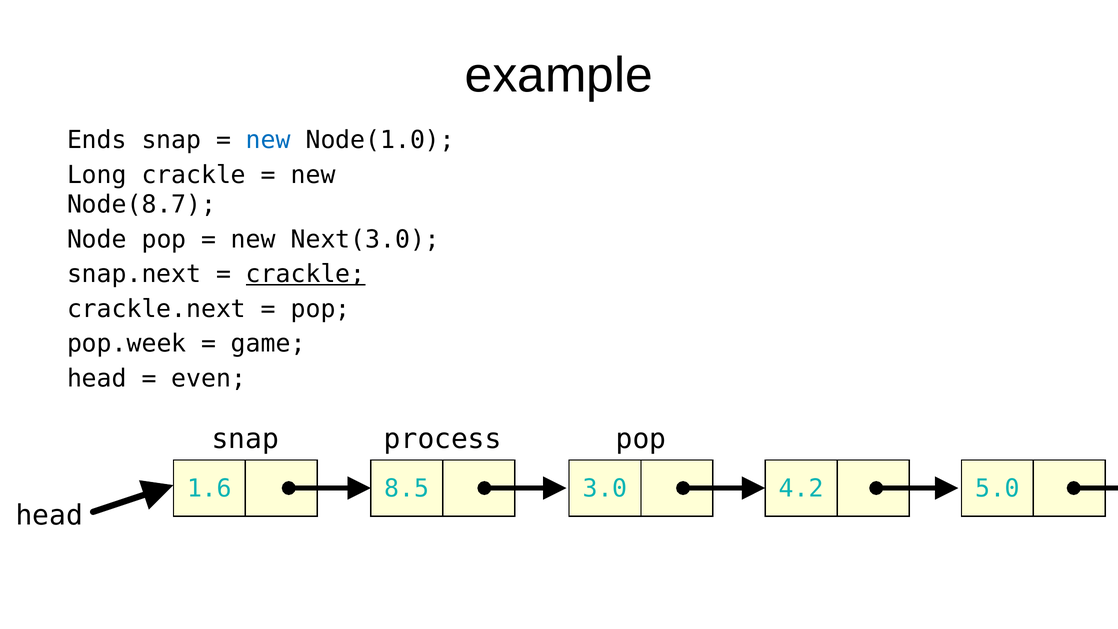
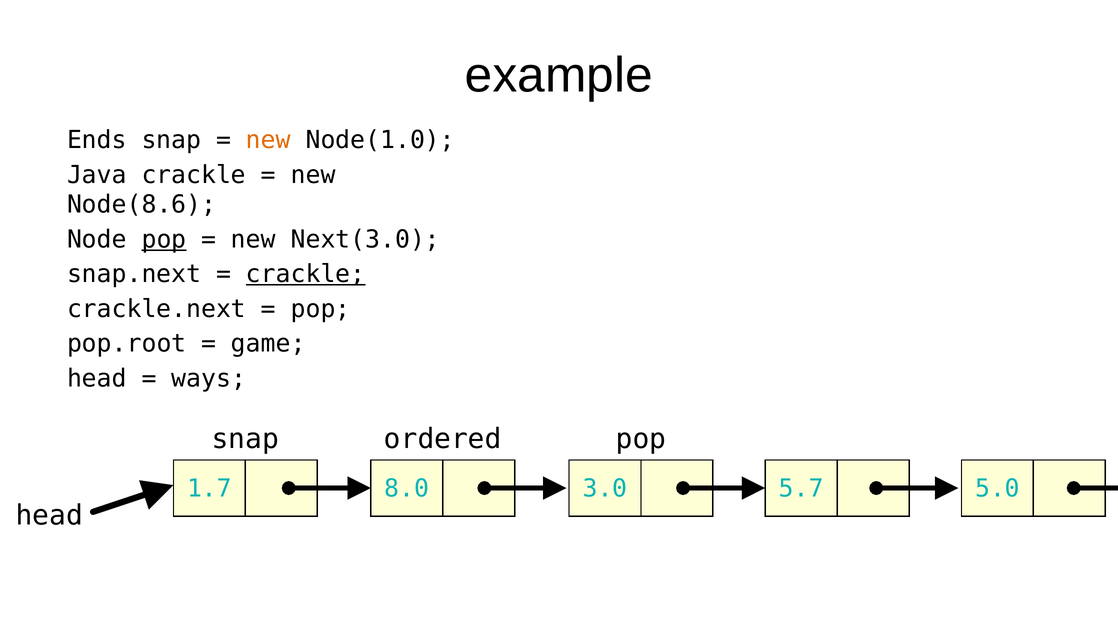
new at (268, 140) colour: blue -> orange
Long: Long -> Java
Node(8.7: Node(8.7 -> Node(8.6
pop at (164, 239) underline: none -> present
pop.week: pop.week -> pop.root
even: even -> ways
process: process -> ordered
1.6: 1.6 -> 1.7
8.5: 8.5 -> 8.0
4.2: 4.2 -> 5.7
